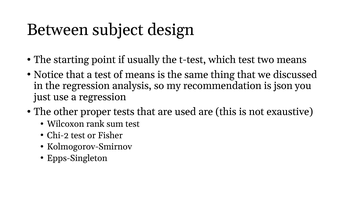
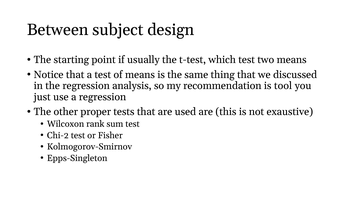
json: json -> tool
